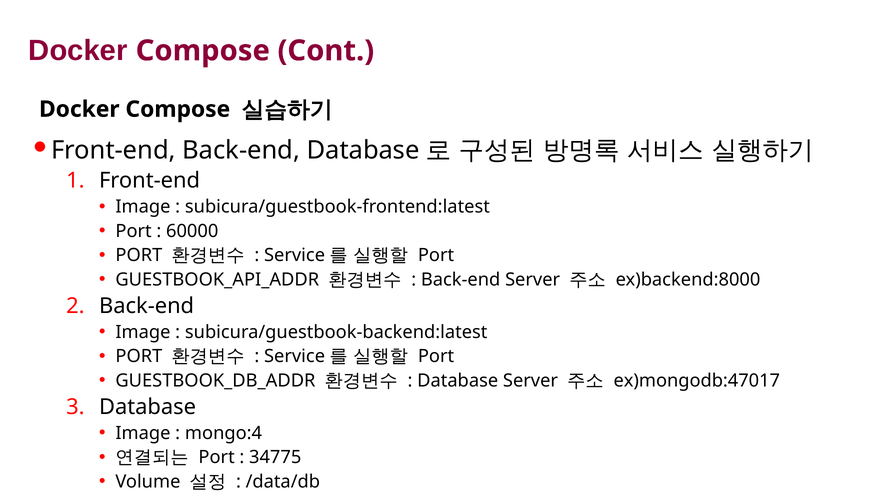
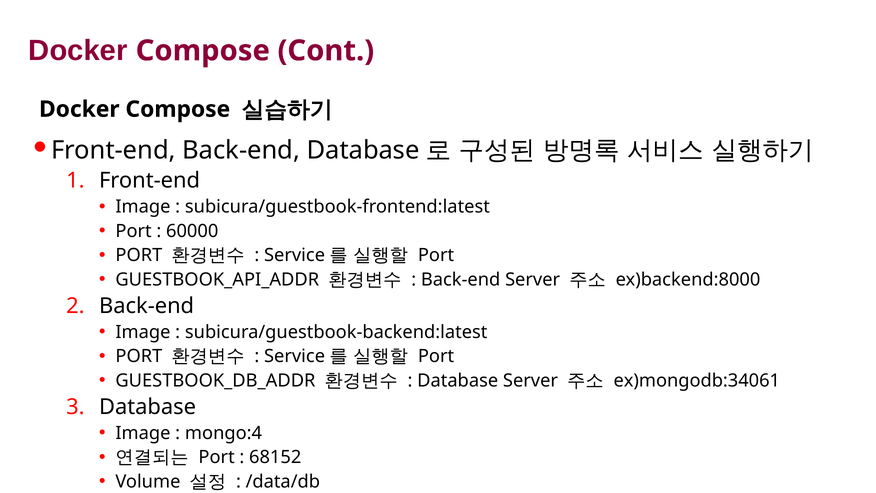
ex)mongodb:47017: ex)mongodb:47017 -> ex)mongodb:34061
34775: 34775 -> 68152
